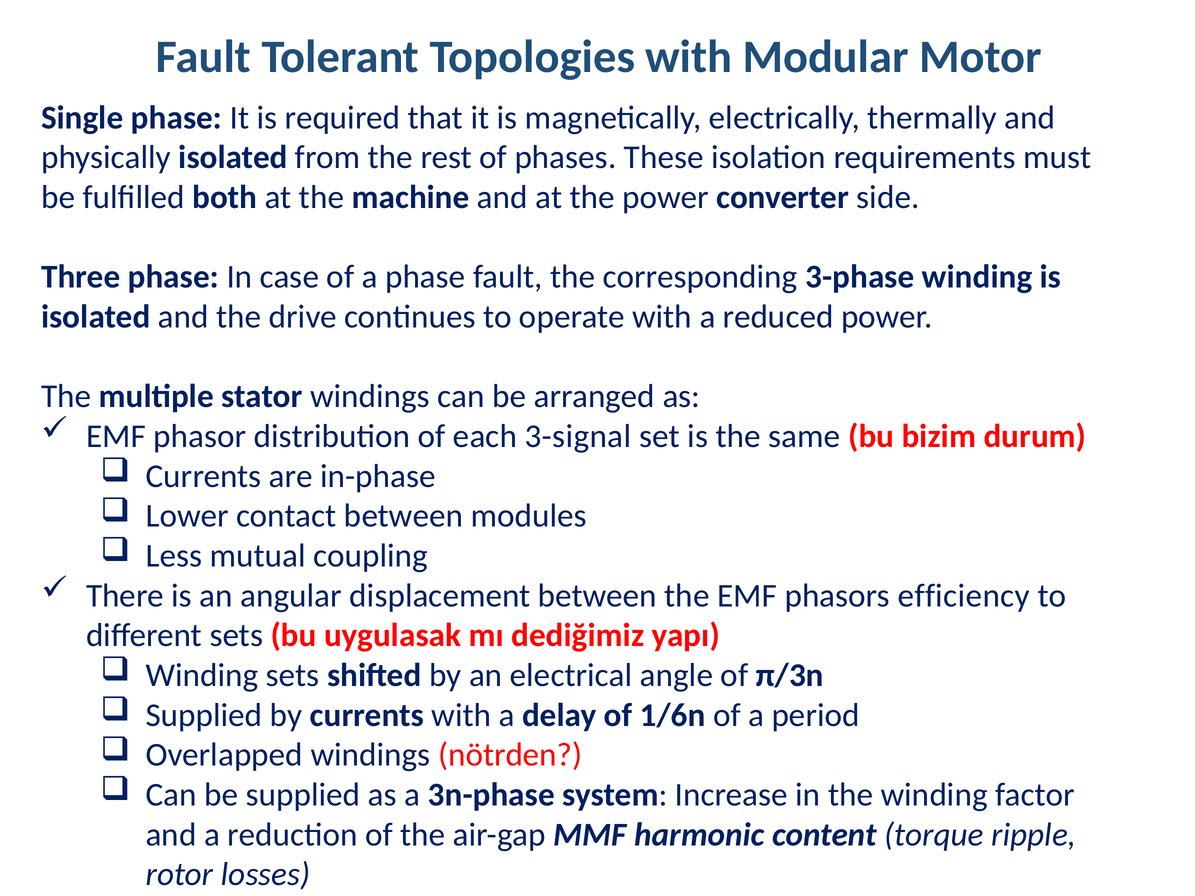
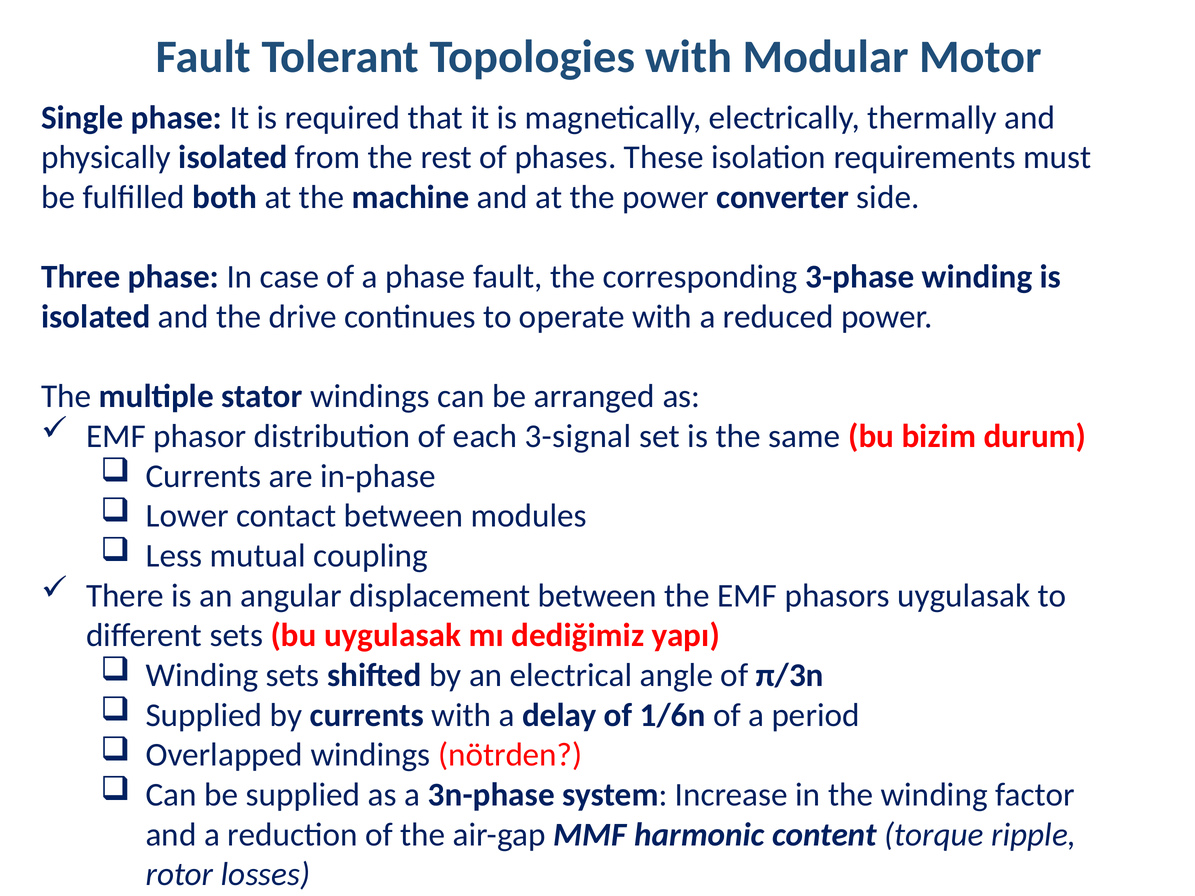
phasors efficiency: efficiency -> uygulasak
